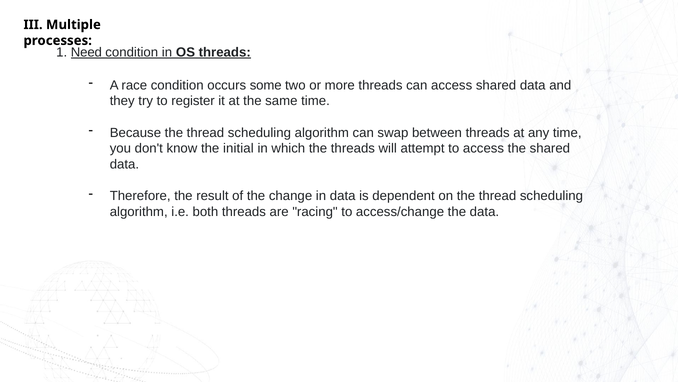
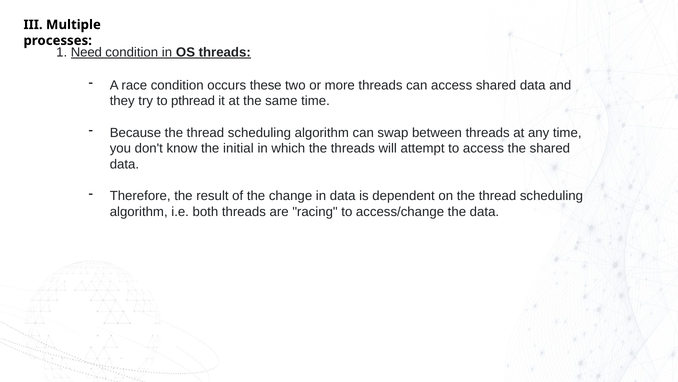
some: some -> these
register: register -> pthread
